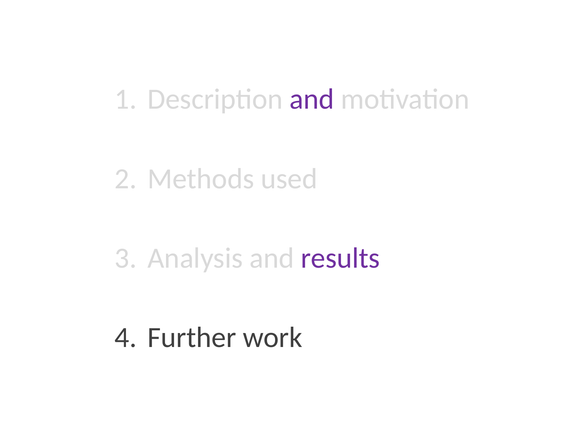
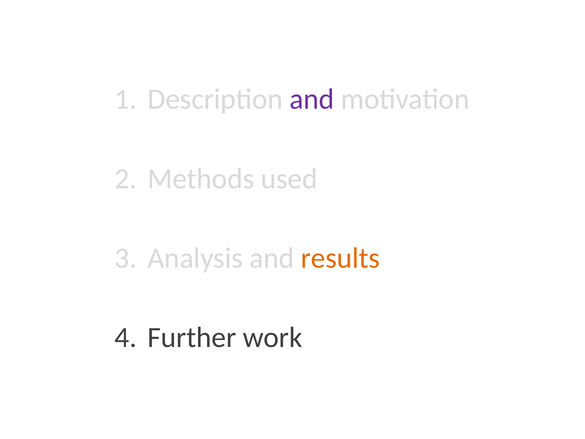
results colour: purple -> orange
